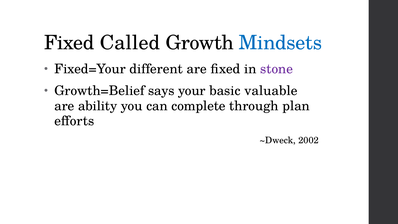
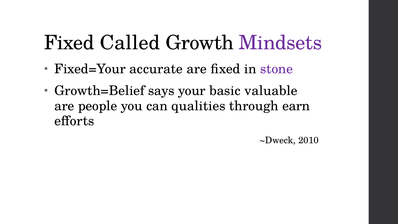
Mindsets colour: blue -> purple
different: different -> accurate
ability: ability -> people
complete: complete -> qualities
plan: plan -> earn
2002: 2002 -> 2010
